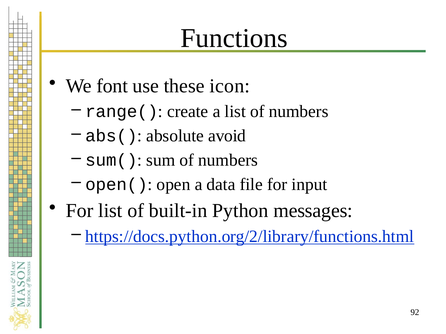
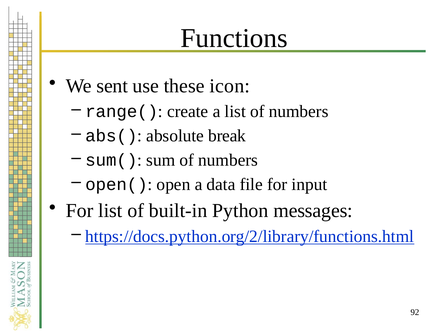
font: font -> sent
avoid: avoid -> break
